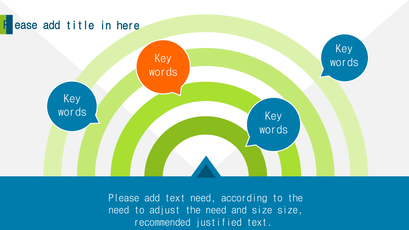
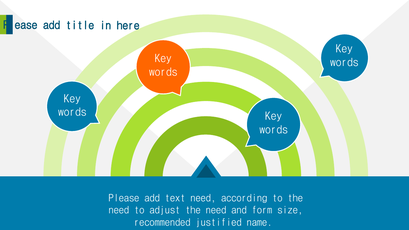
and size: size -> form
justified text: text -> name
